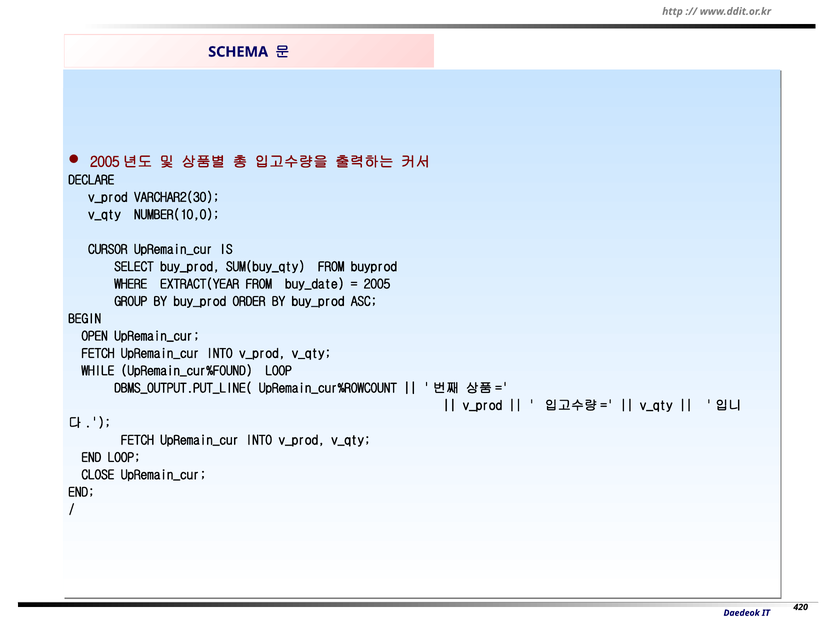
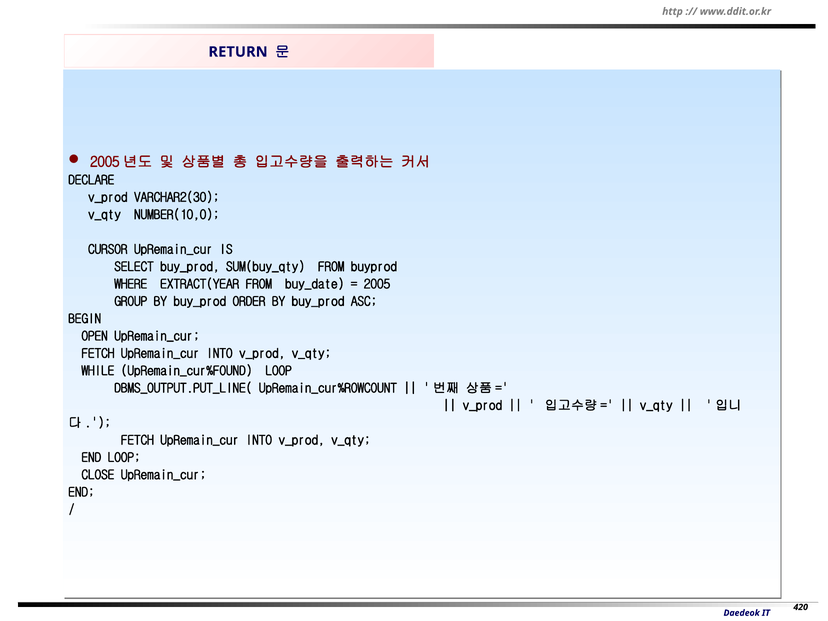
SCHEMA: SCHEMA -> RETURN
